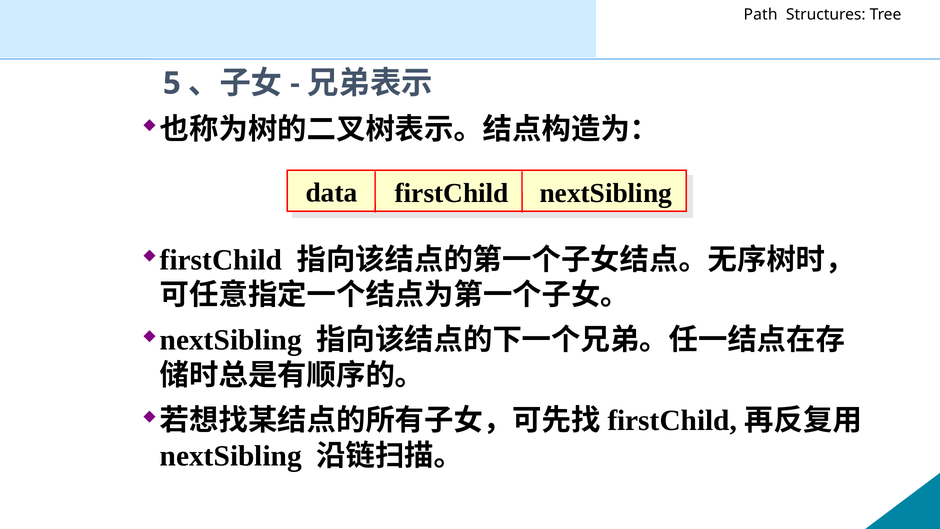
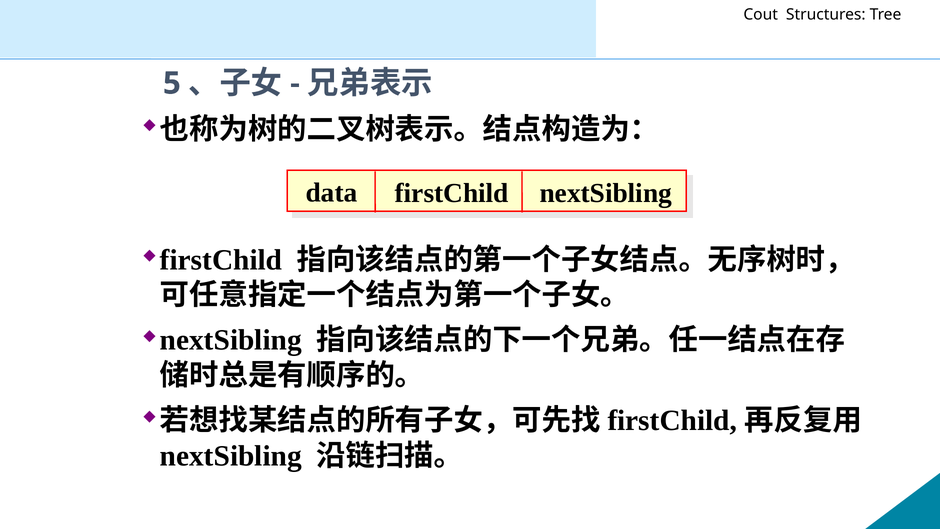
Path: Path -> Cout
